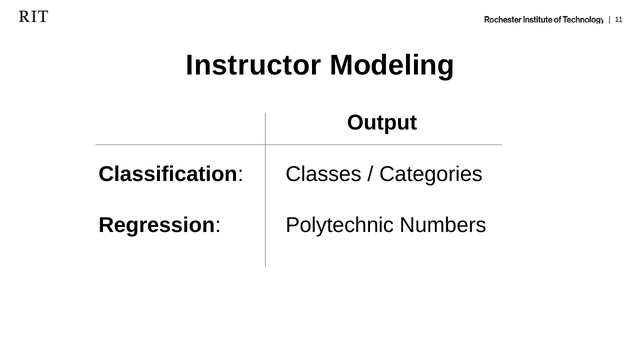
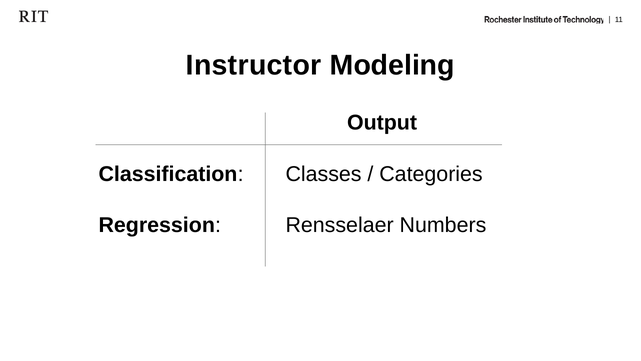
Polytechnic: Polytechnic -> Rensselaer
